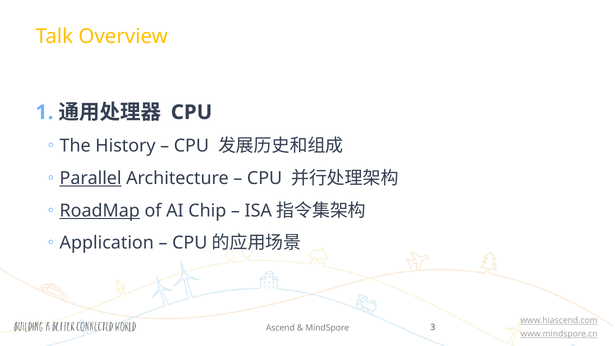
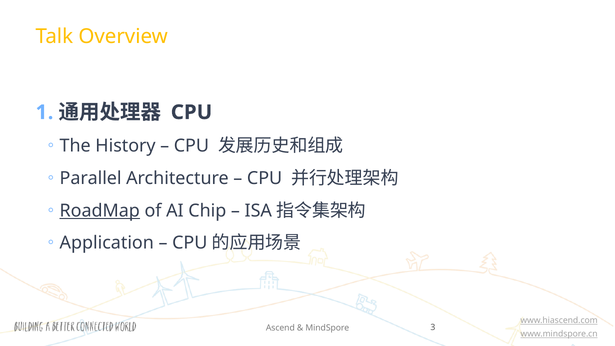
Parallel underline: present -> none
